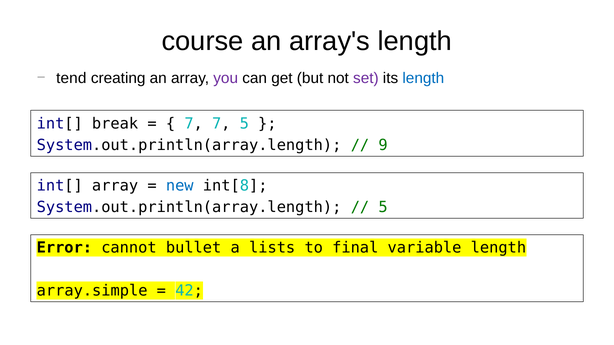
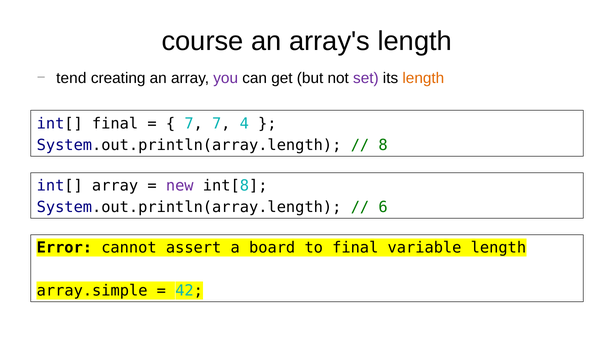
length at (423, 78) colour: blue -> orange
int[ break: break -> final
7 5: 5 -> 4
9: 9 -> 8
new colour: blue -> purple
5 at (383, 207): 5 -> 6
bullet: bullet -> assert
lists: lists -> board
